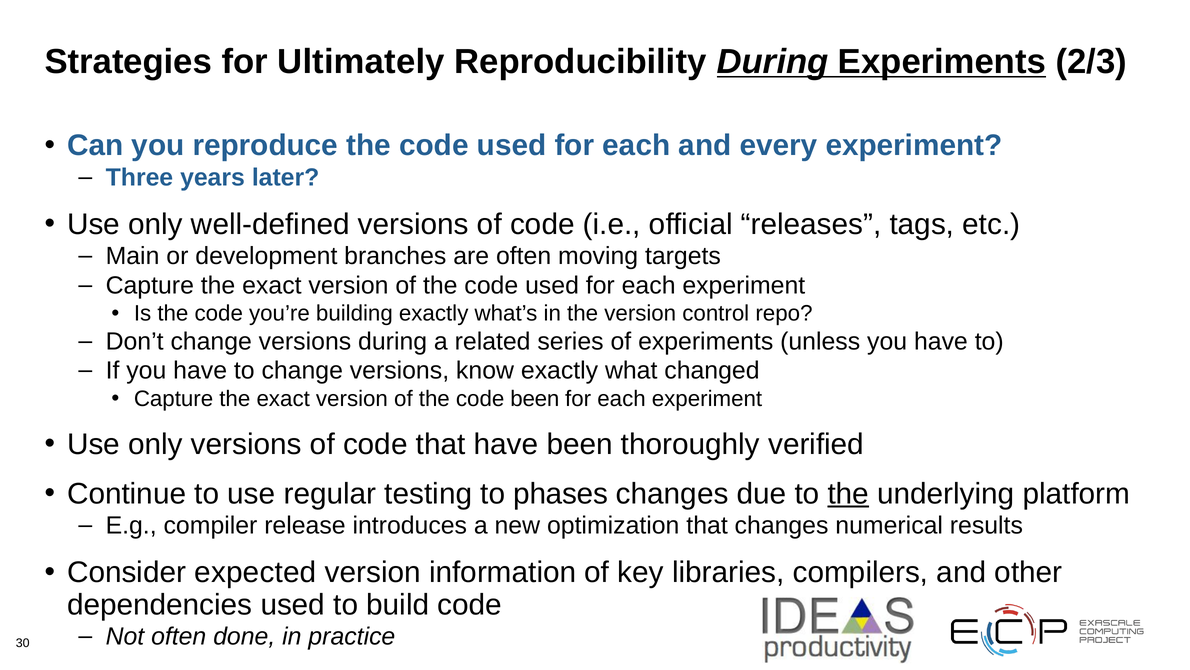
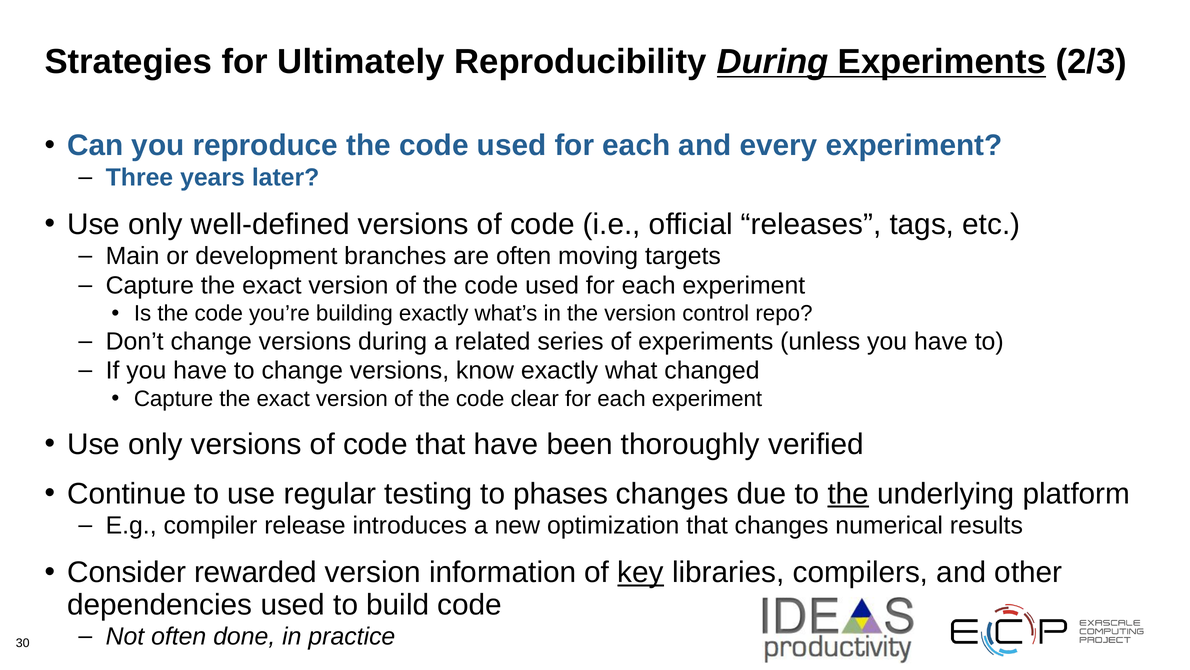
code been: been -> clear
expected: expected -> rewarded
key underline: none -> present
